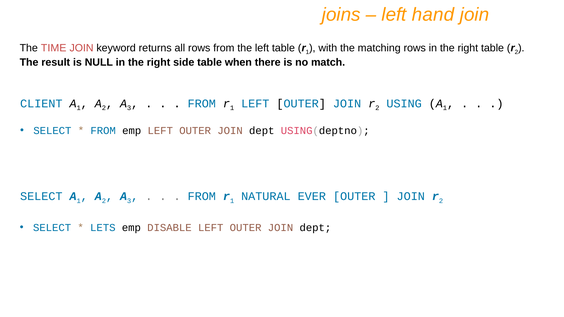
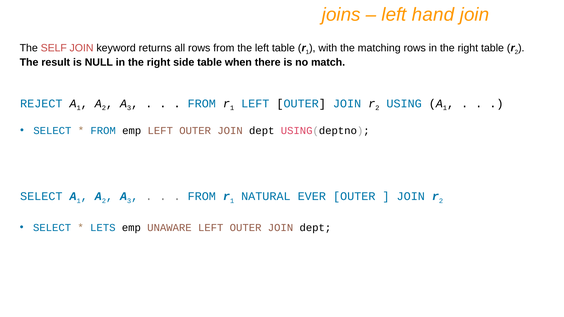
TIME: TIME -> SELF
CLIENT: CLIENT -> REJECT
DISABLE: DISABLE -> UNAWARE
